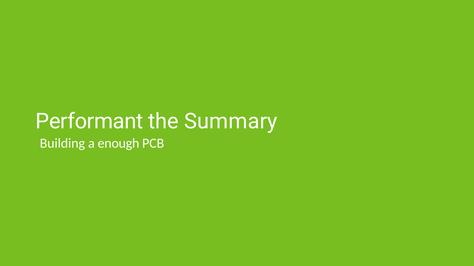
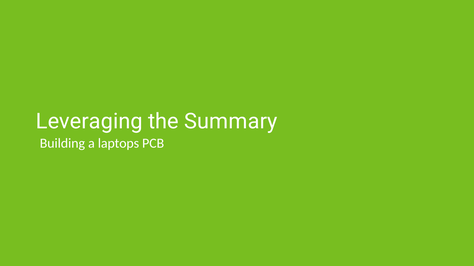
Performant: Performant -> Leveraging
enough: enough -> laptops
